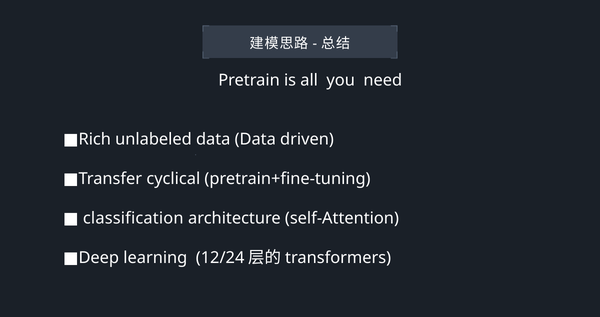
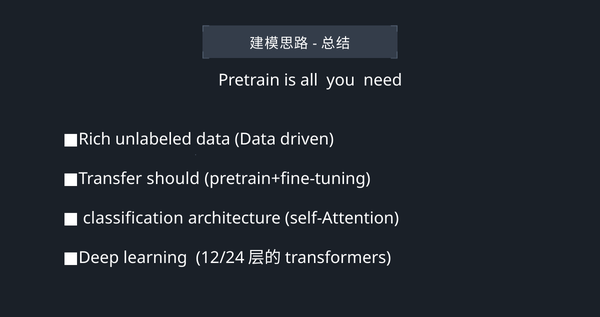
cyclical: cyclical -> should
